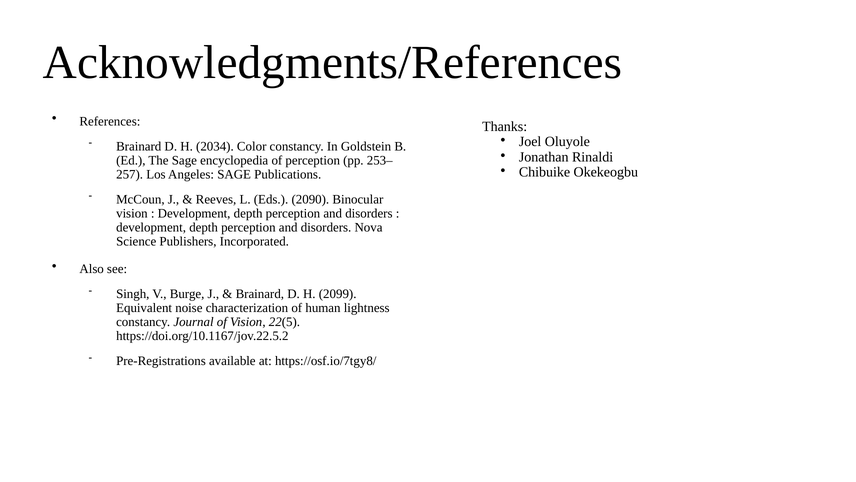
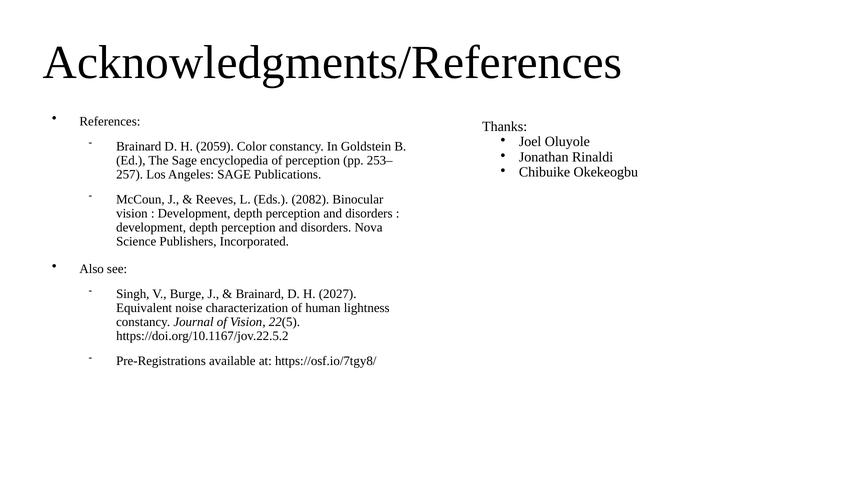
2034: 2034 -> 2059
2090: 2090 -> 2082
2099: 2099 -> 2027
